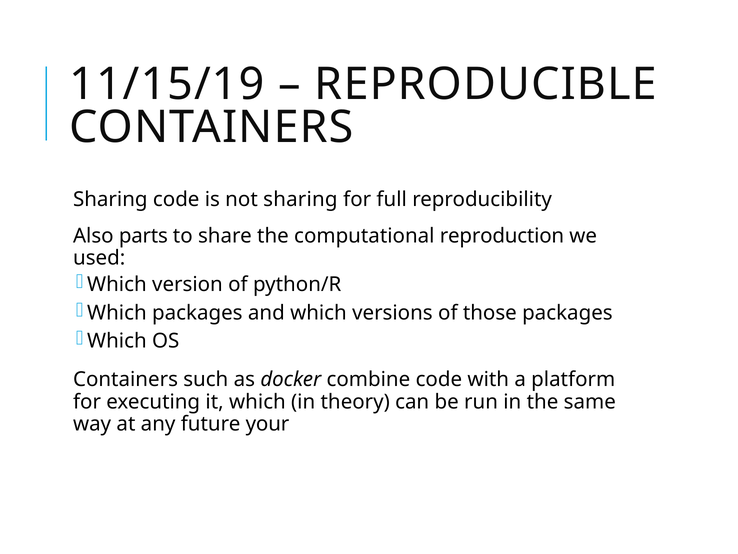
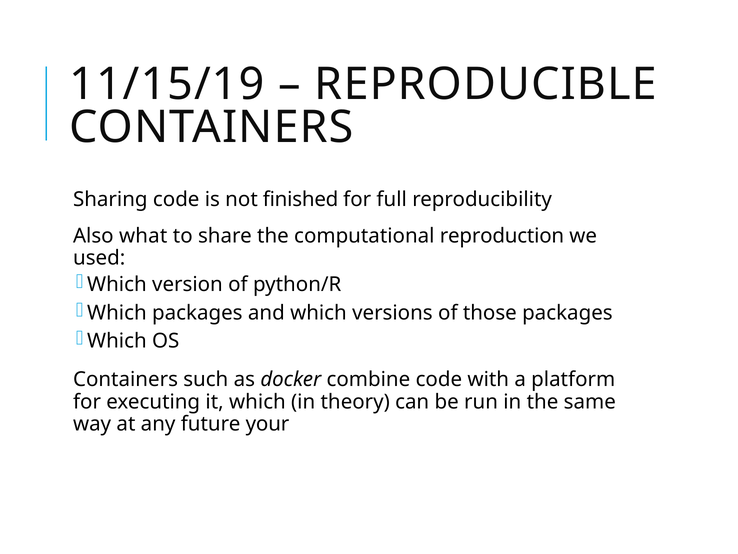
not sharing: sharing -> finished
parts: parts -> what
